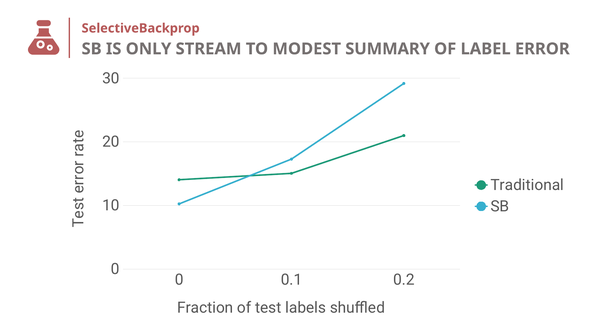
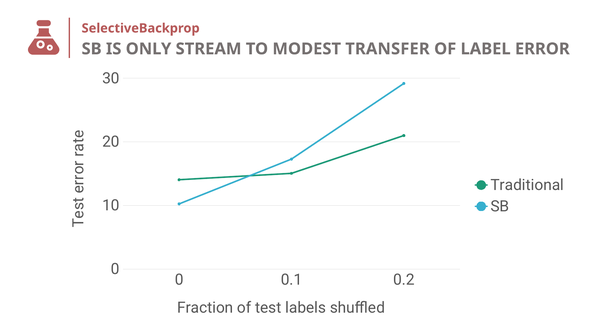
SUMMARY: SUMMARY -> TRANSFER
